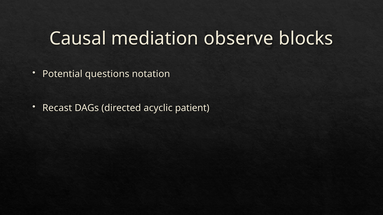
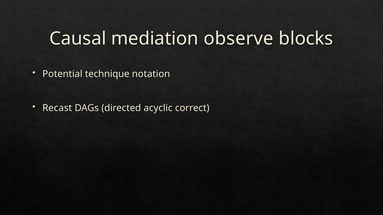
questions: questions -> technique
patient: patient -> correct
